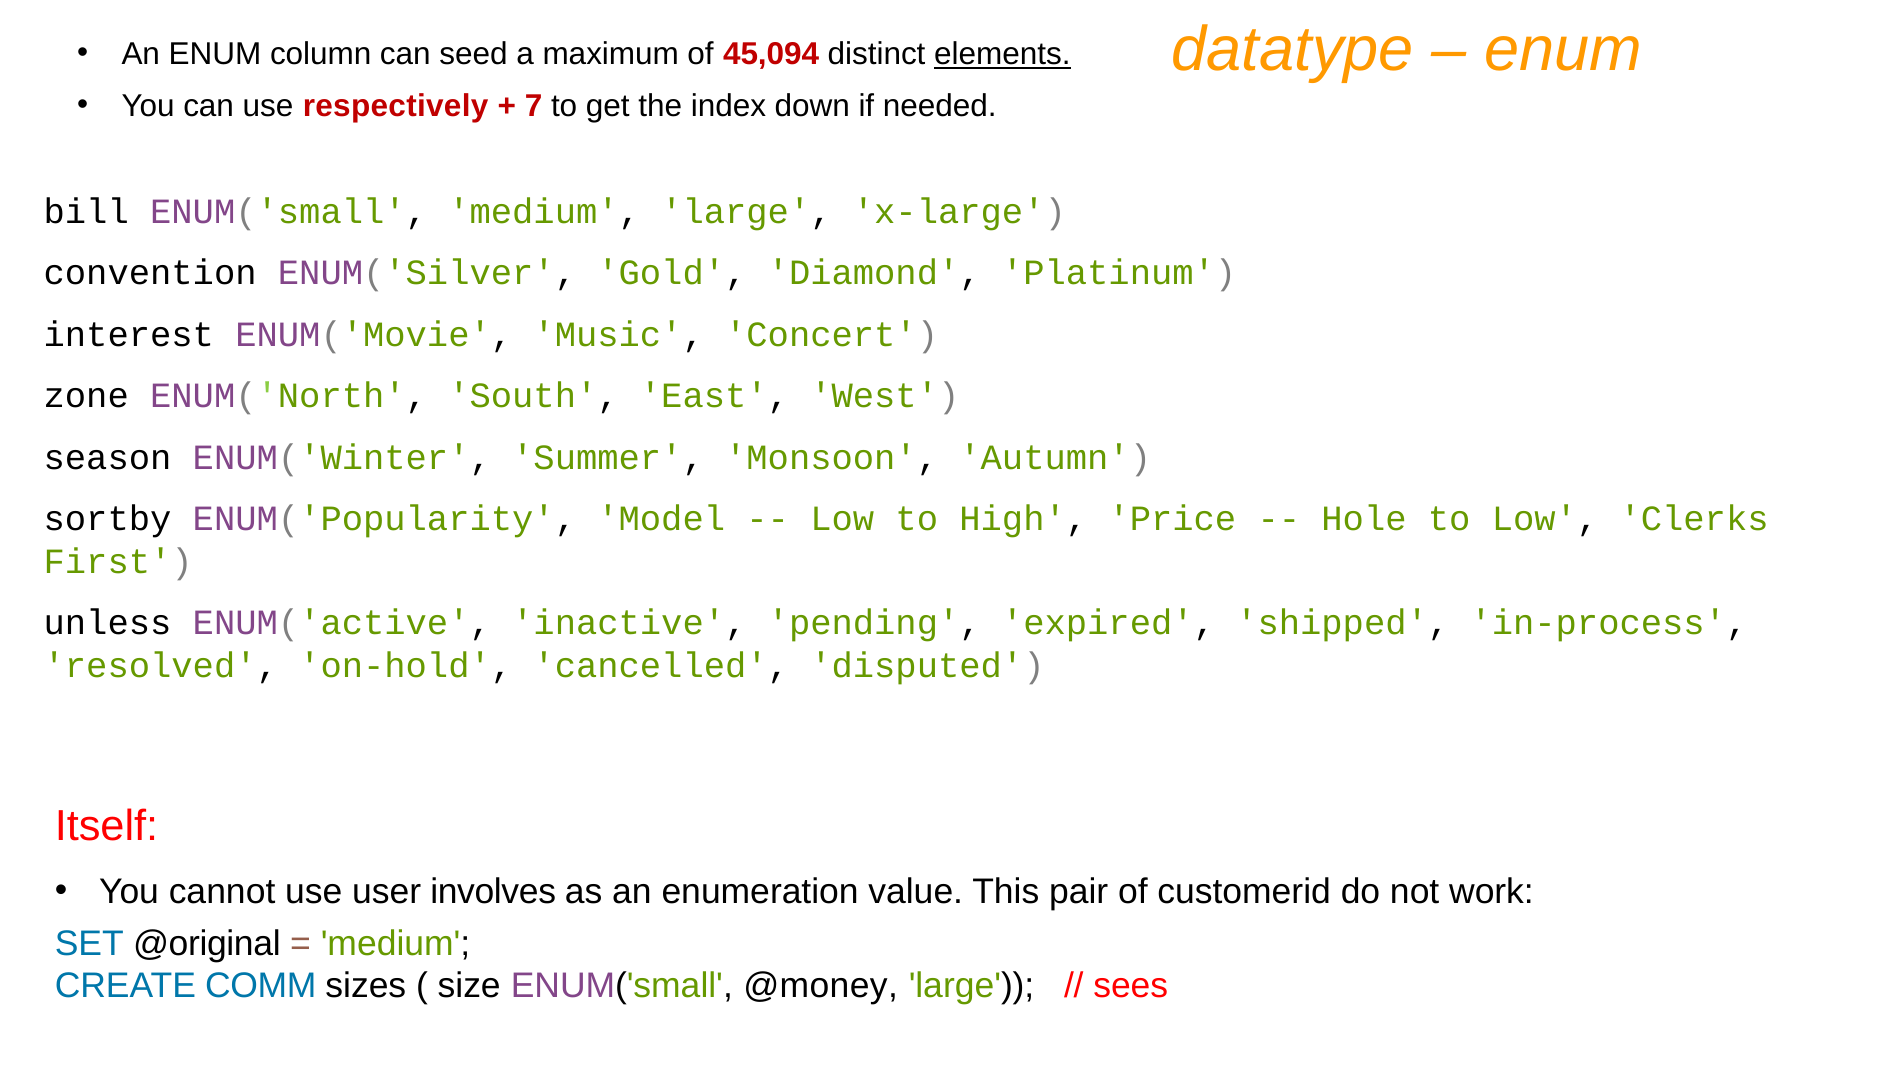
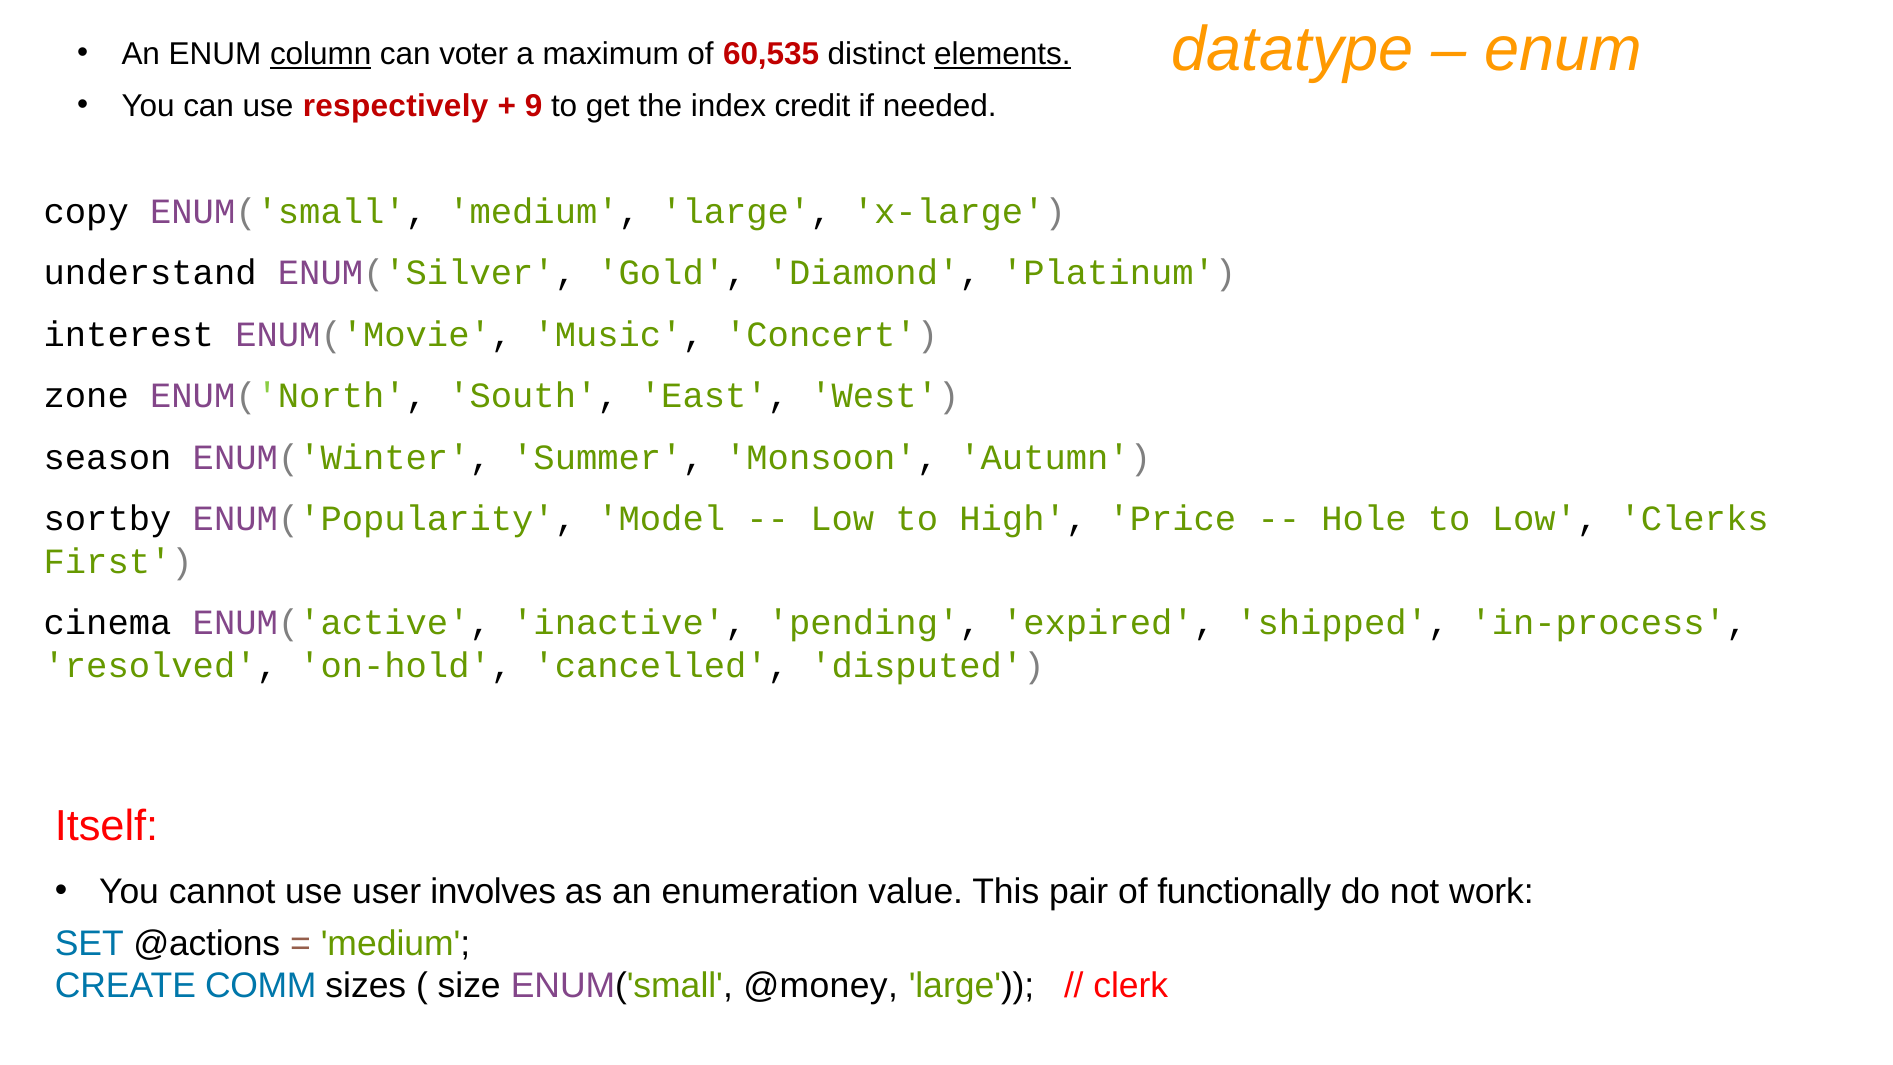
column underline: none -> present
seed: seed -> voter
45,094: 45,094 -> 60,535
7: 7 -> 9
down: down -> credit
bill: bill -> copy
convention: convention -> understand
unless: unless -> cinema
customerid: customerid -> functionally
@original: @original -> @actions
sees: sees -> clerk
